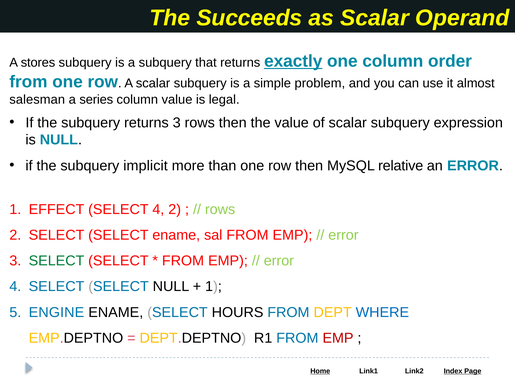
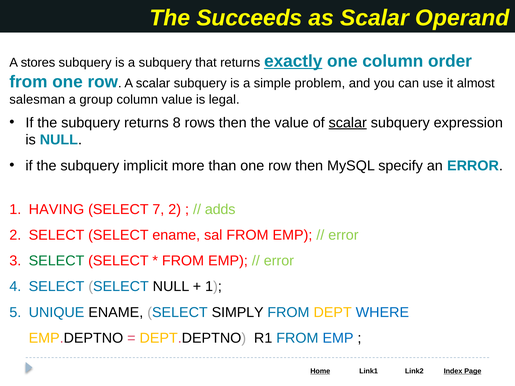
series: series -> group
returns 3: 3 -> 8
scalar at (348, 123) underline: none -> present
relative: relative -> specify
EFFECT: EFFECT -> HAVING
SELECT 4: 4 -> 7
rows at (220, 210): rows -> adds
ENGINE: ENGINE -> UNIQUE
HOURS: HOURS -> SIMPLY
EMP at (338, 338) colour: red -> blue
